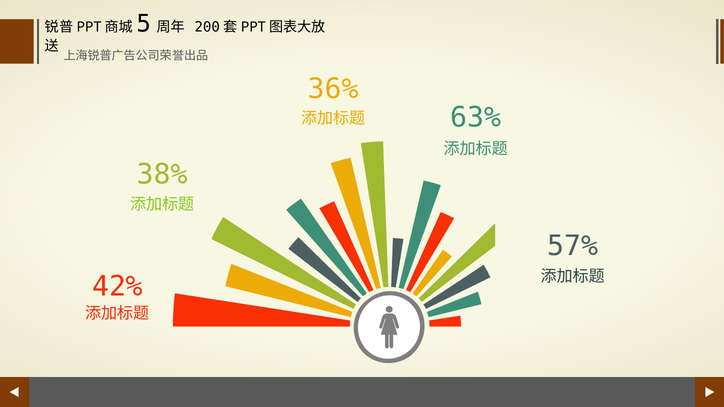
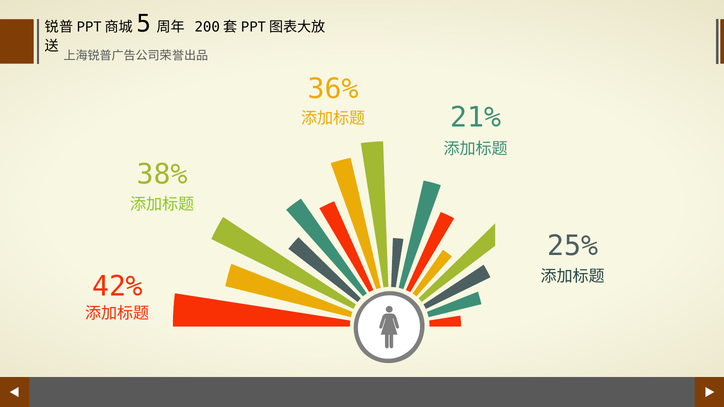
63%: 63% -> 21%
57%: 57% -> 25%
